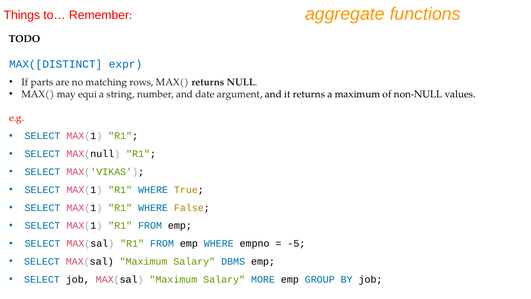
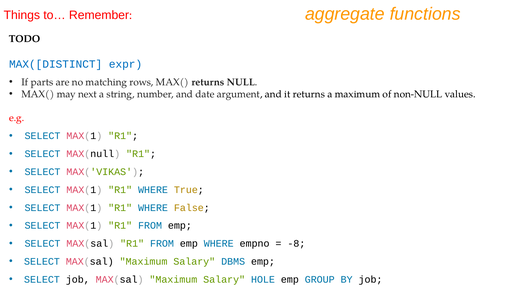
equi: equi -> next
-5: -5 -> -8
MORE: MORE -> HOLE
